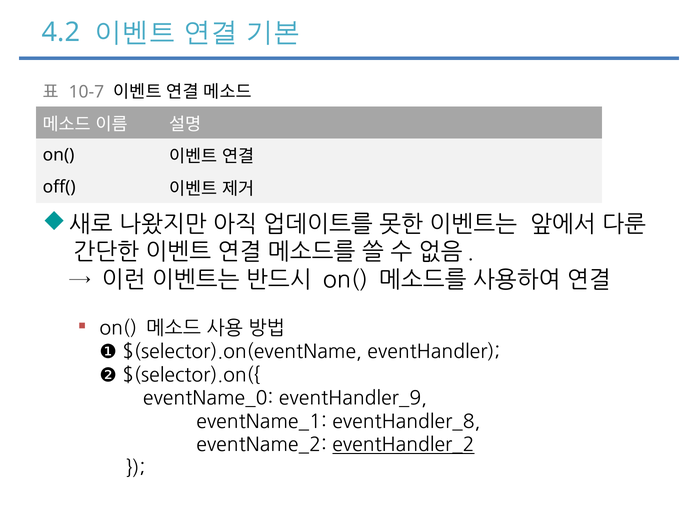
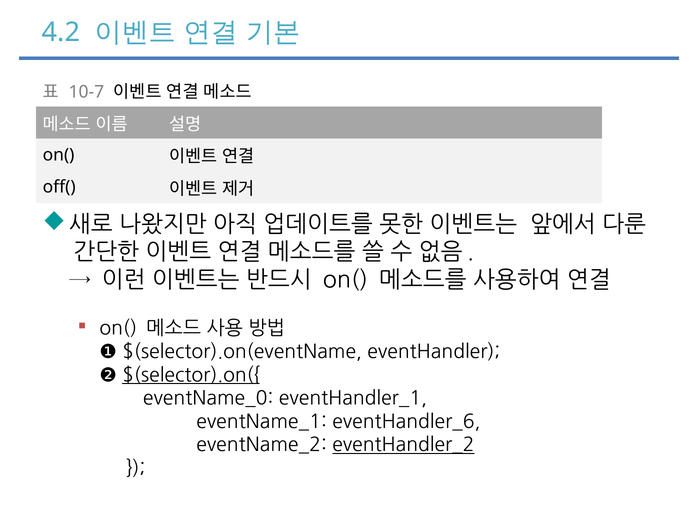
$(selector).on({ underline: none -> present
eventHandler_9: eventHandler_9 -> eventHandler_1
eventHandler_8: eventHandler_8 -> eventHandler_6
